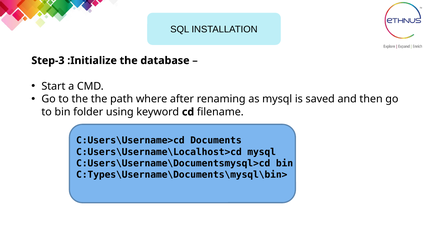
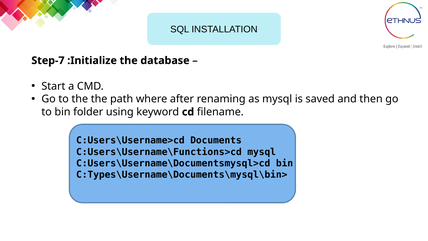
Step-3: Step-3 -> Step-7
C:Users\Username\Localhost>cd: C:Users\Username\Localhost>cd -> C:Users\Username\Functions>cd
